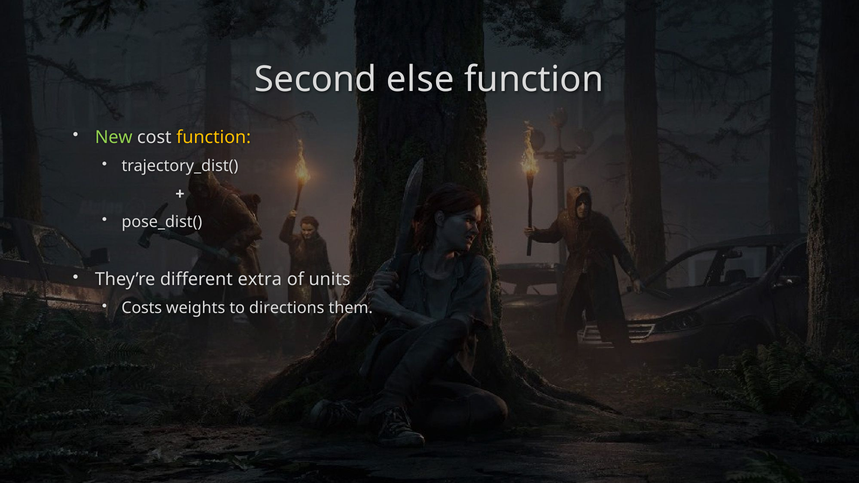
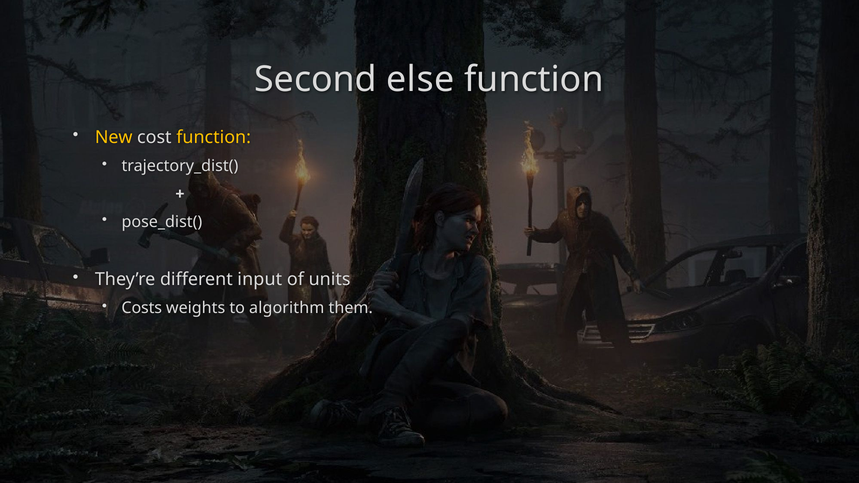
New colour: light green -> yellow
extra: extra -> input
directions: directions -> algorithm
